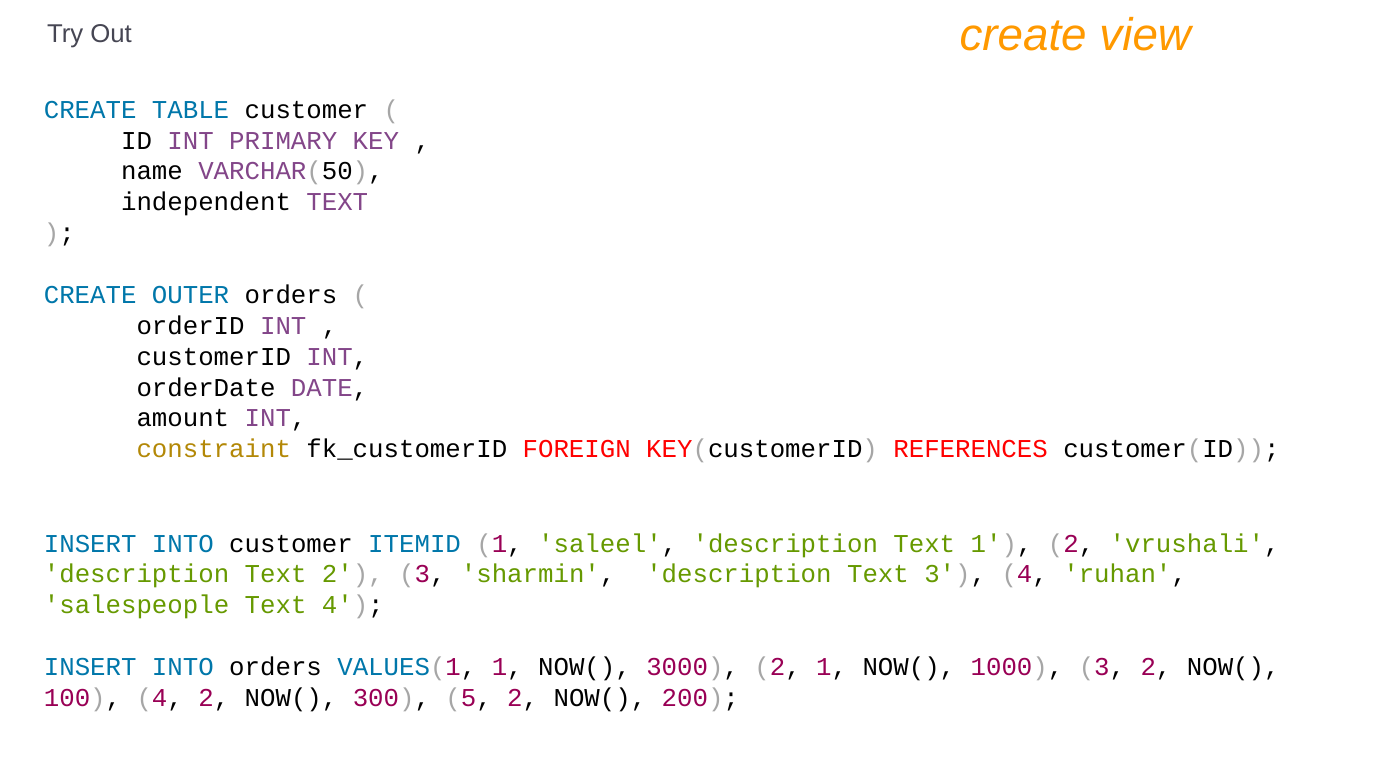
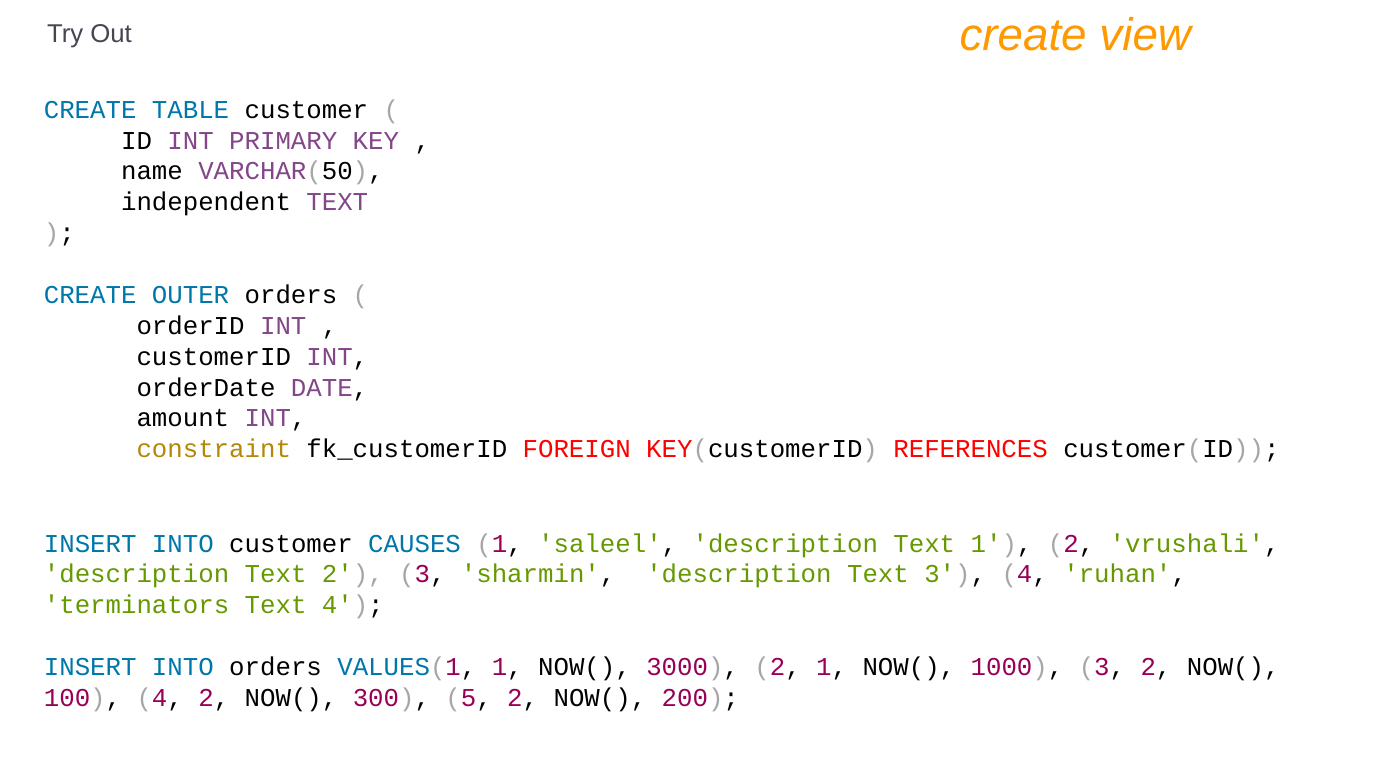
ITEMID: ITEMID -> CAUSES
salespeople: salespeople -> terminators
